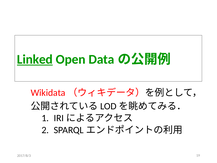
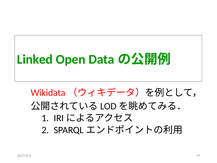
Linked underline: present -> none
